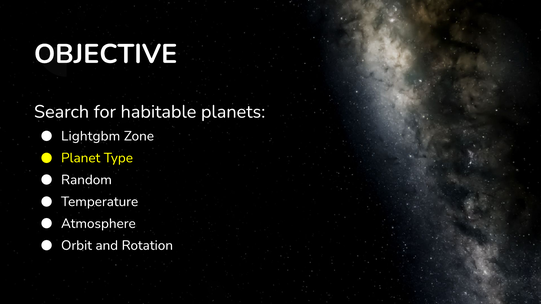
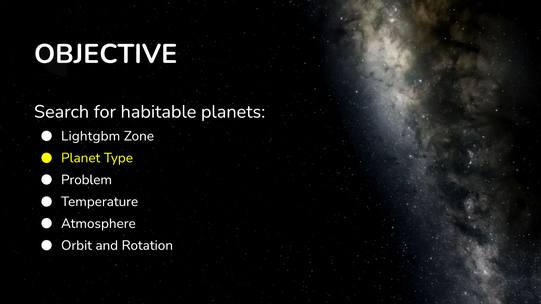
Random: Random -> Problem
